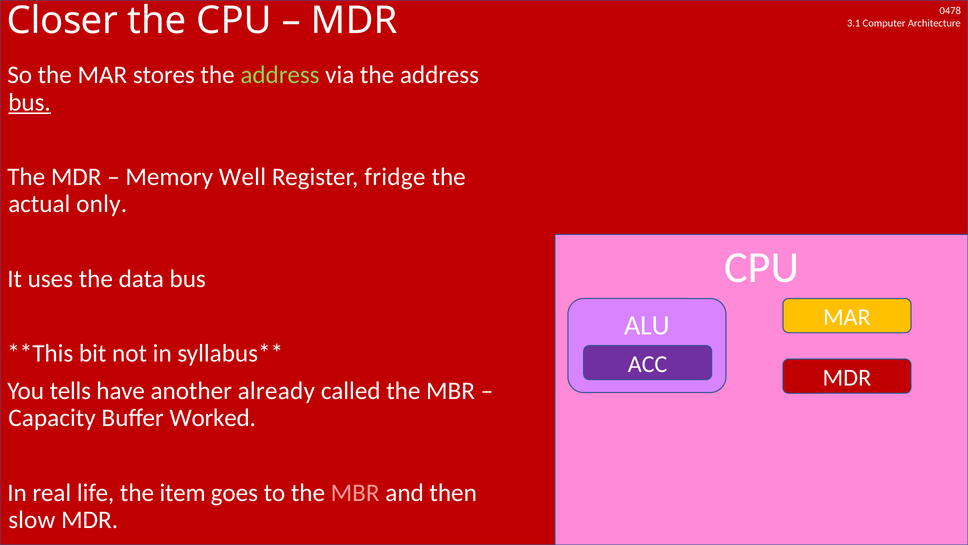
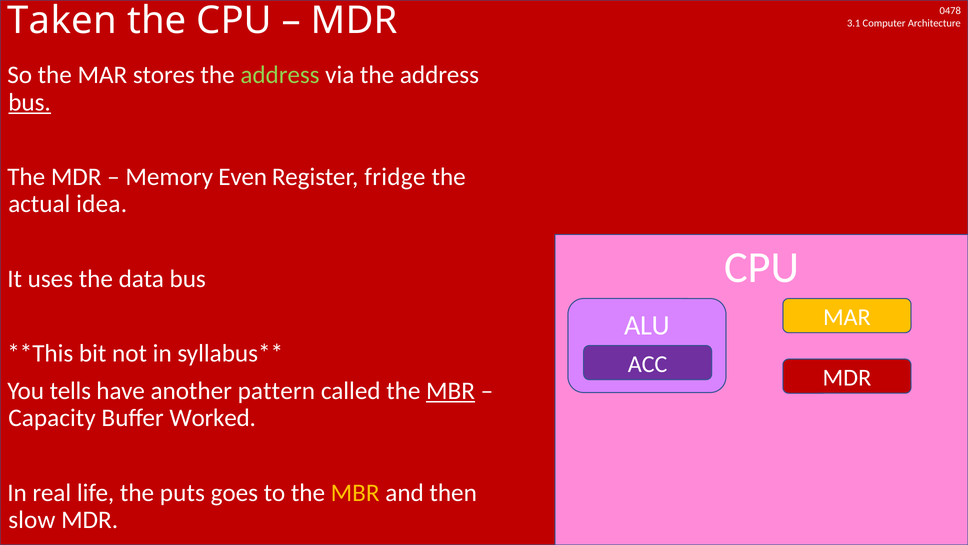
Closer: Closer -> Taken
Well: Well -> Even
only: only -> idea
already: already -> pattern
MBR at (451, 390) underline: none -> present
item: item -> puts
MBR at (355, 492) colour: pink -> yellow
